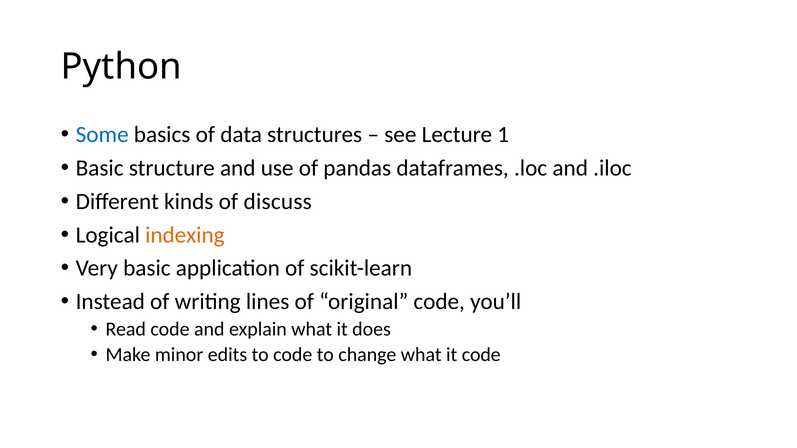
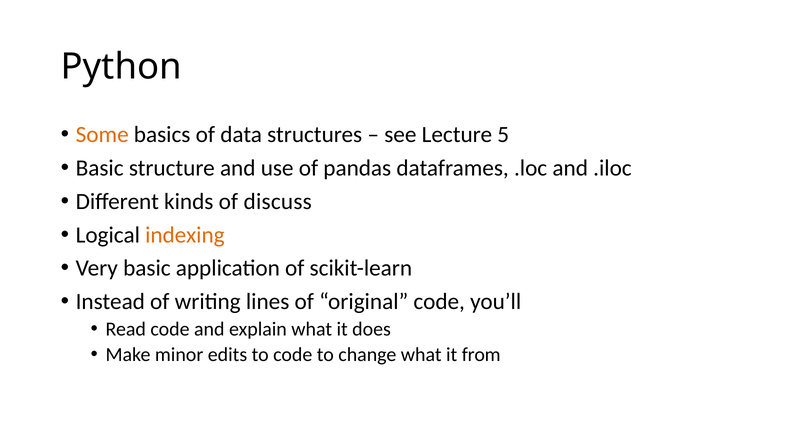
Some colour: blue -> orange
1: 1 -> 5
it code: code -> from
